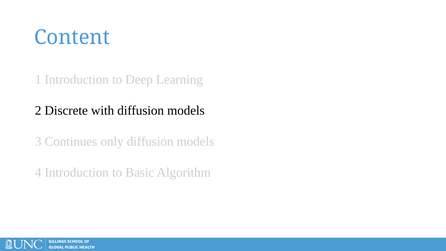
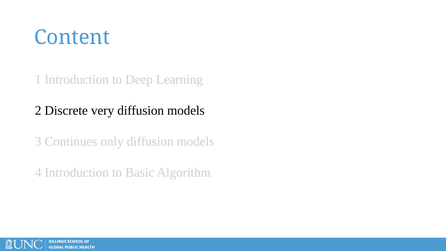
with: with -> very
